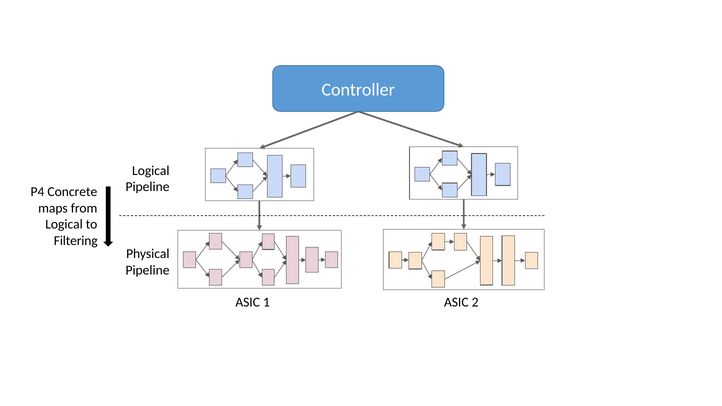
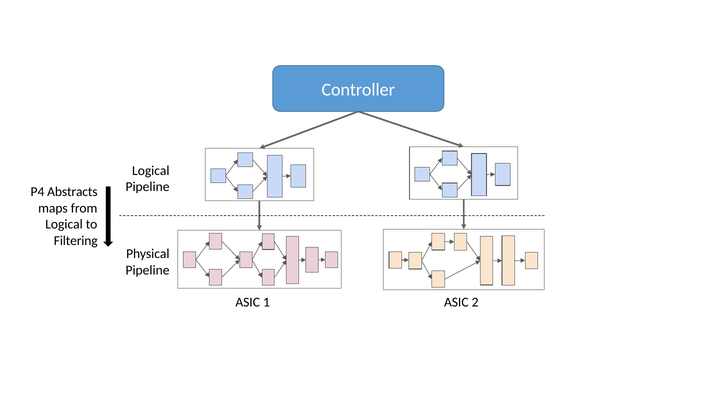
Concrete: Concrete -> Abstracts
